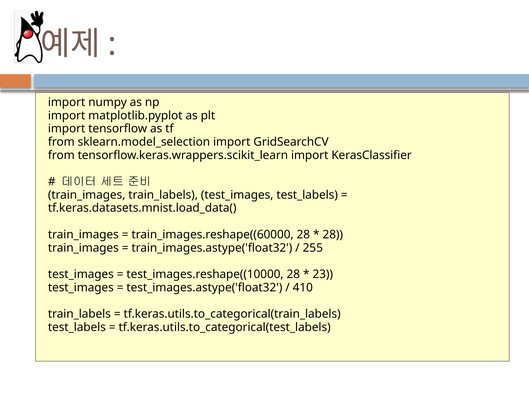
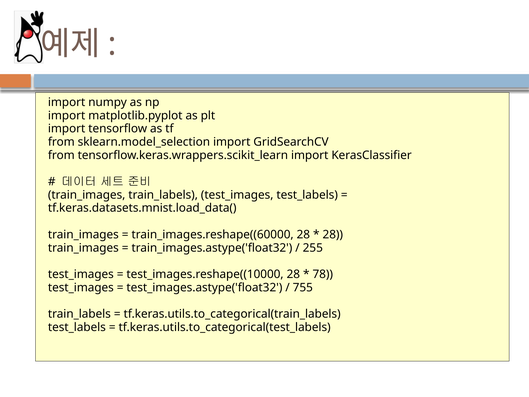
23: 23 -> 78
410: 410 -> 755
